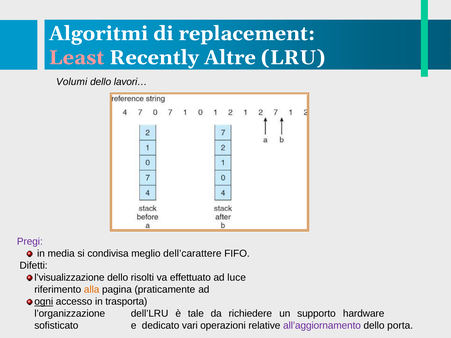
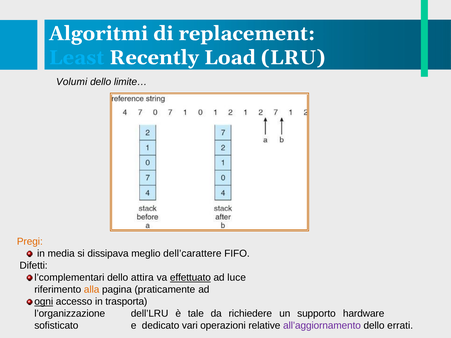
Least colour: pink -> light blue
Altre: Altre -> Load
lavori…: lavori… -> limite…
Pregi colour: purple -> orange
condivisa: condivisa -> dissipava
l’visualizzazione: l’visualizzazione -> l’complementari
risolti: risolti -> attira
effettuato underline: none -> present
porta: porta -> errati
